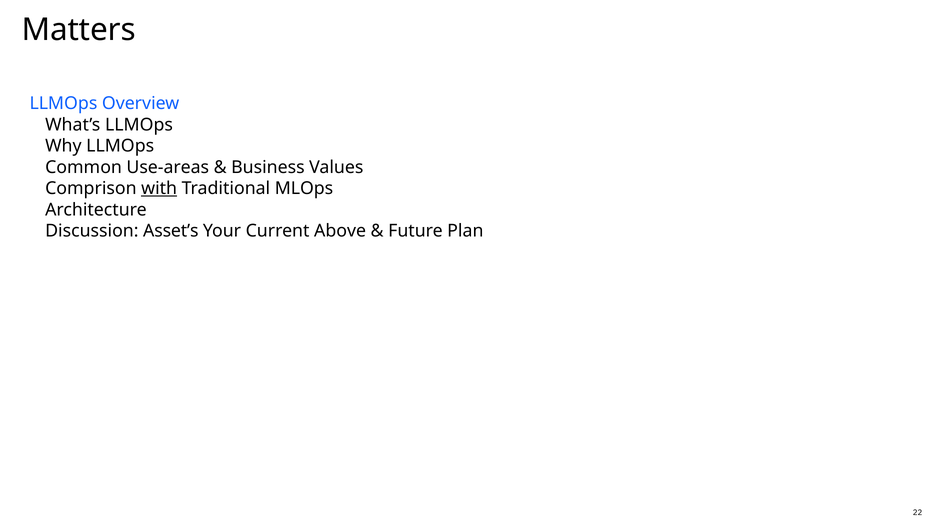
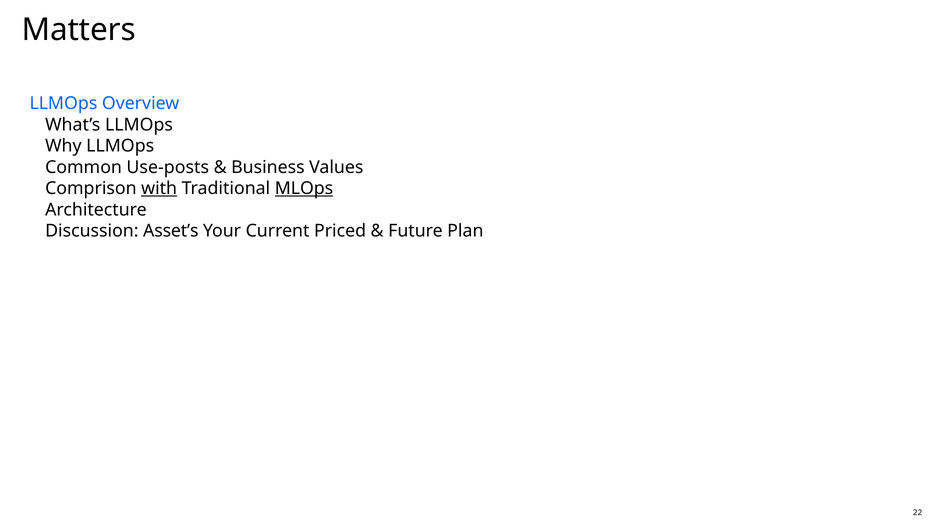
Use-areas: Use-areas -> Use-posts
MLOps underline: none -> present
Above: Above -> Priced
